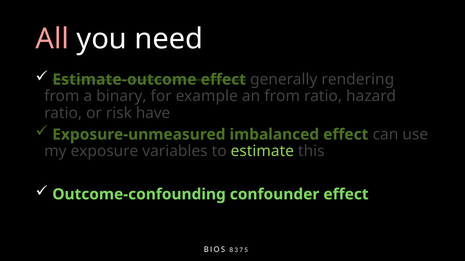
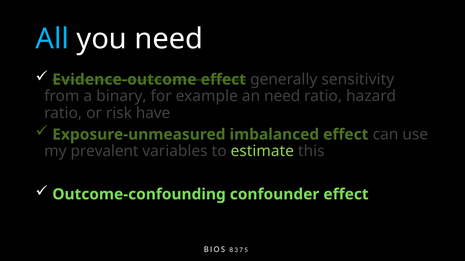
All colour: pink -> light blue
Estimate-outcome: Estimate-outcome -> Evidence-outcome
rendering: rendering -> sensitivity
an from: from -> need
exposure: exposure -> prevalent
